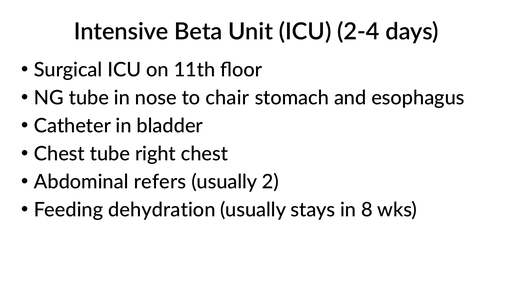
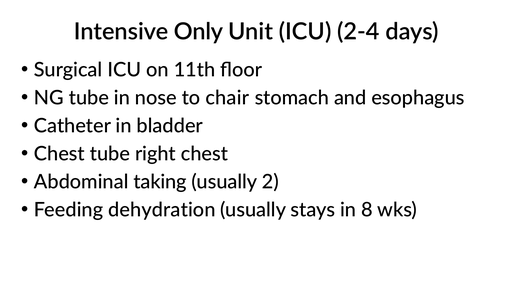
Beta: Beta -> Only
refers: refers -> taking
